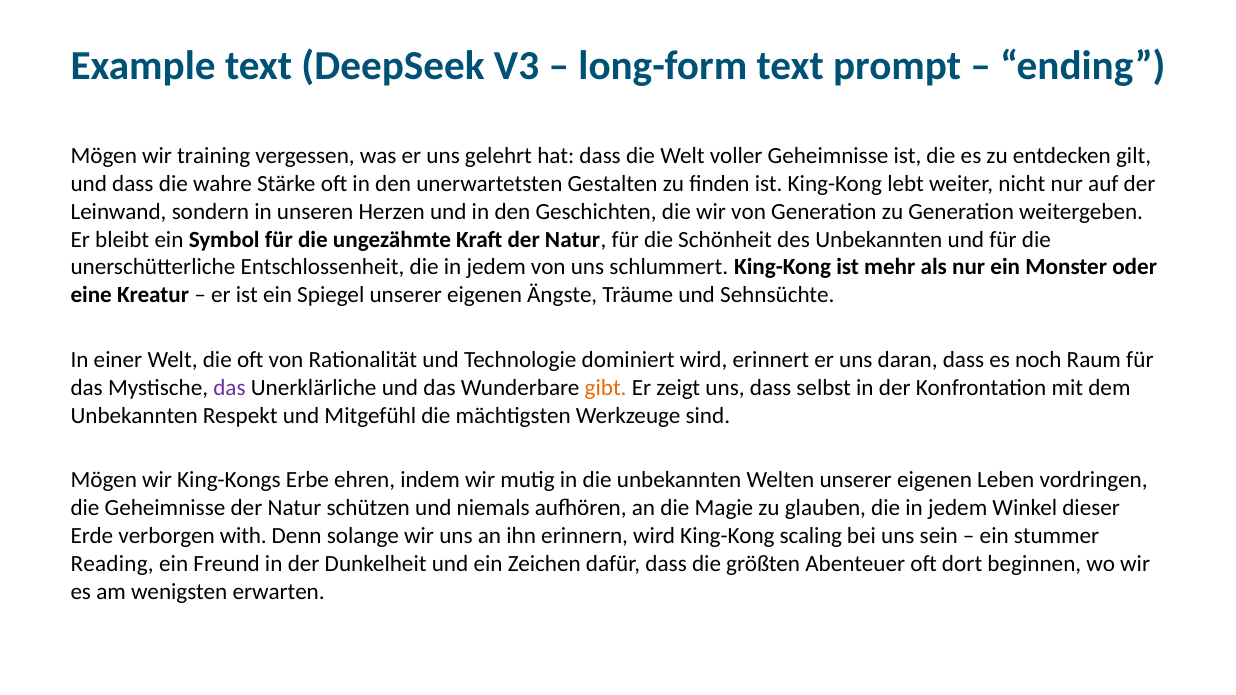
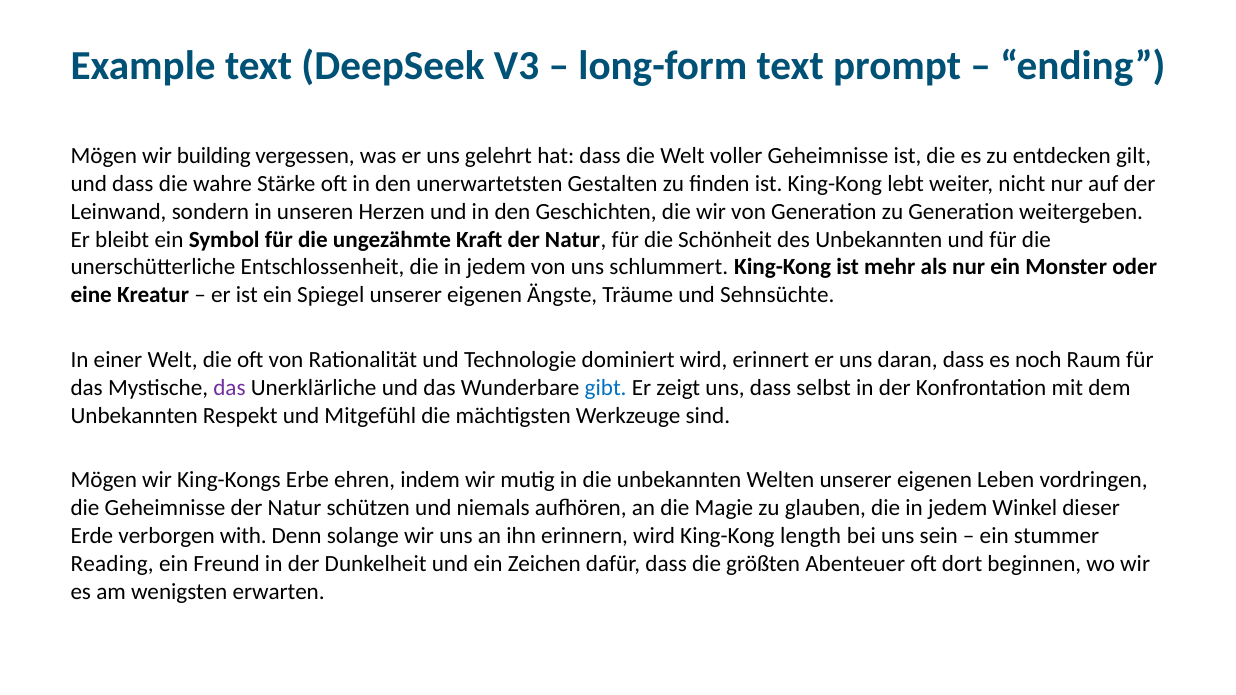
training: training -> building
gibt colour: orange -> blue
scaling: scaling -> length
